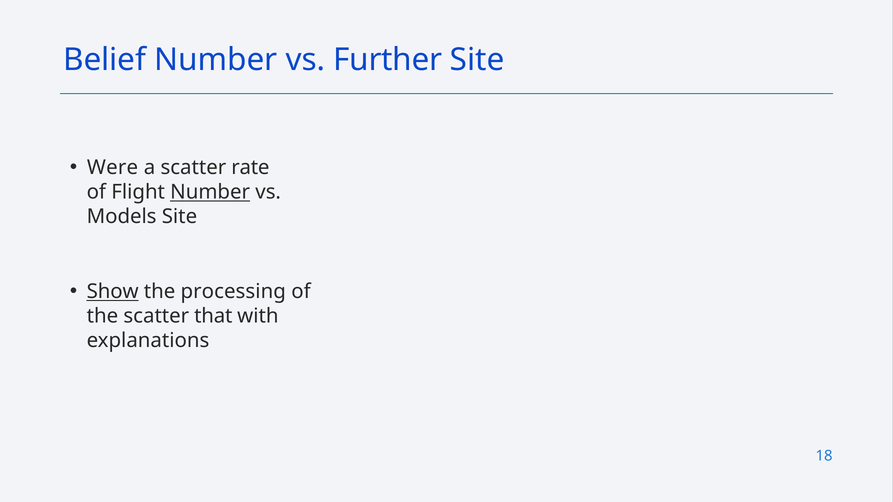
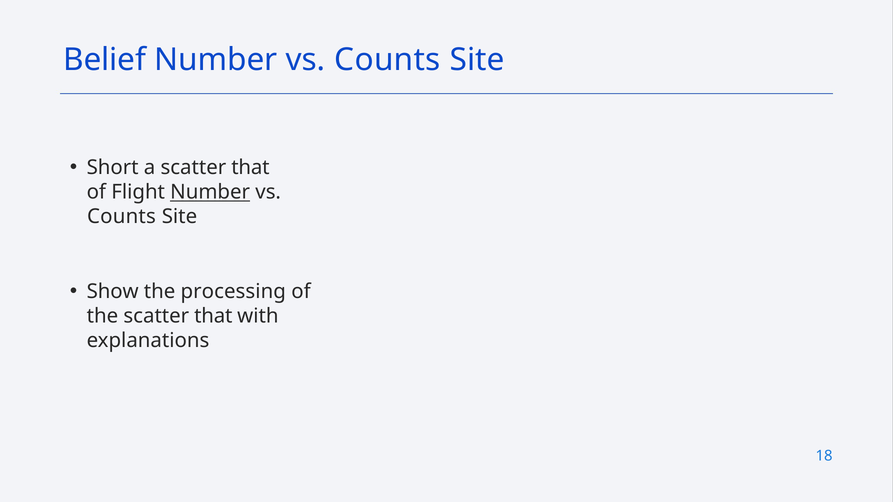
Further at (388, 60): Further -> Counts
Were: Were -> Short
a scatter rate: rate -> that
Models at (122, 217): Models -> Counts
Show underline: present -> none
